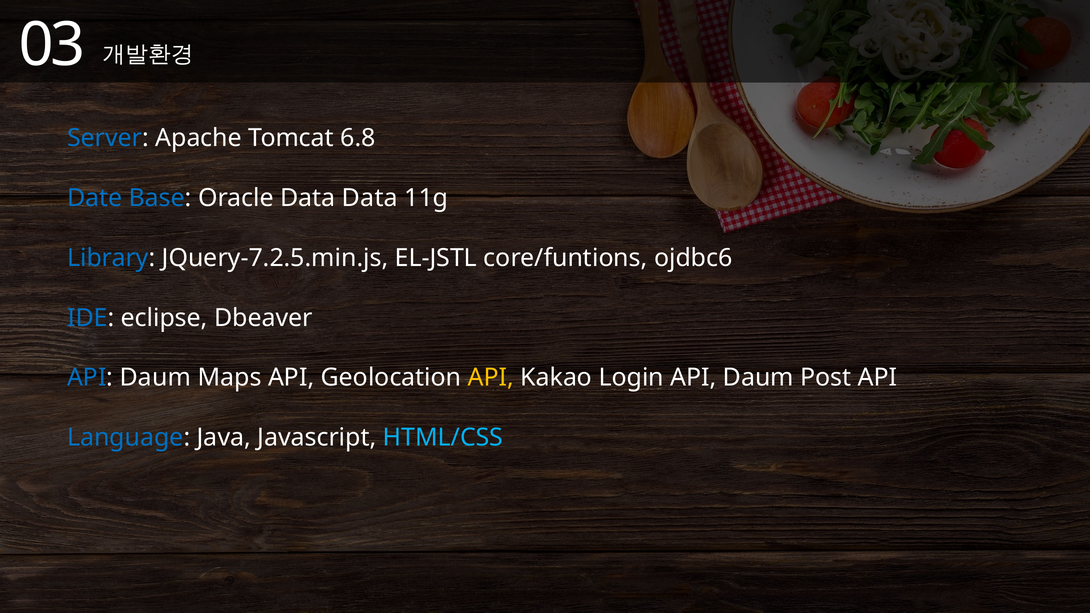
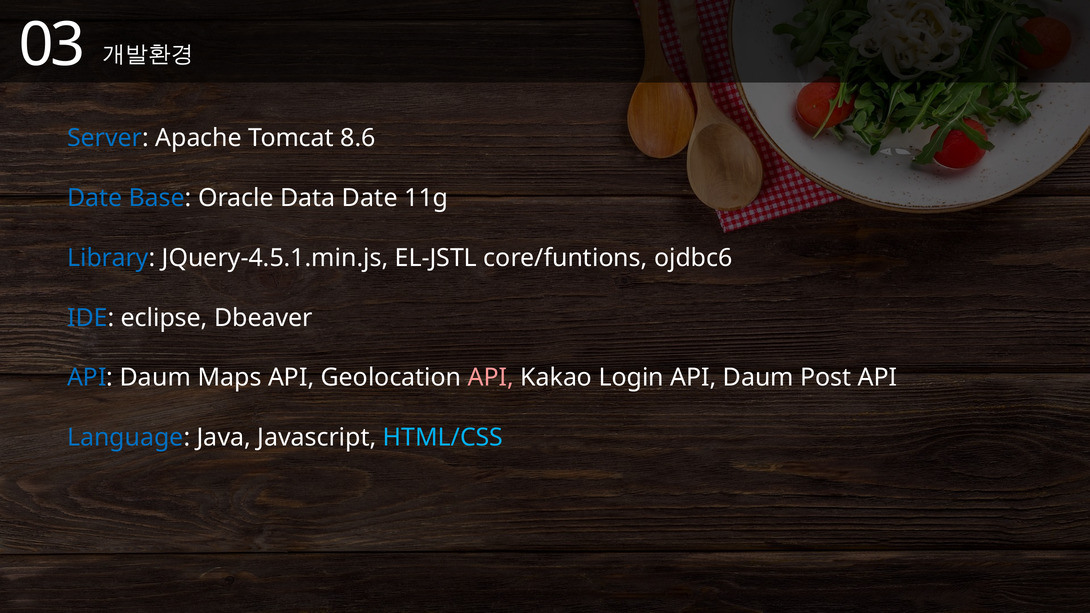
6.8: 6.8 -> 8.6
Data Data: Data -> Date
JQuery-7.2.5.min.js: JQuery-7.2.5.min.js -> JQuery-4.5.1.min.js
API at (491, 378) colour: yellow -> pink
